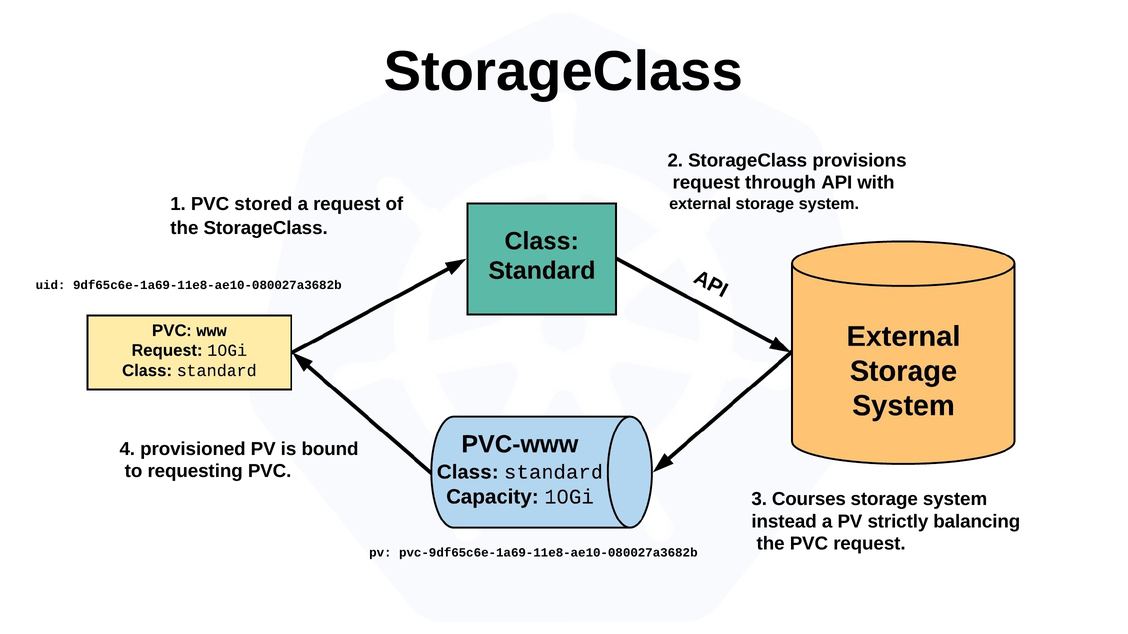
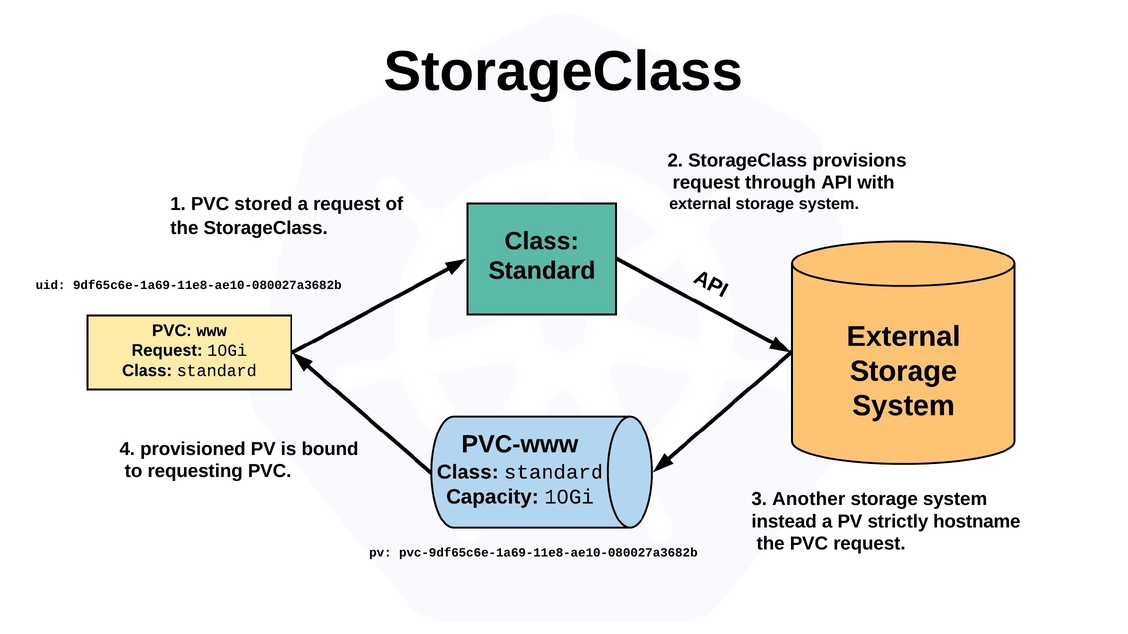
Courses: Courses -> Another
balancing: balancing -> hostname
